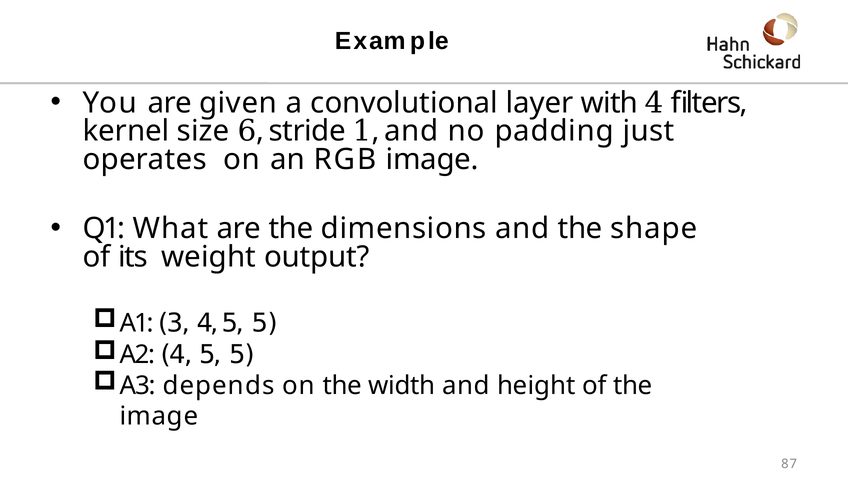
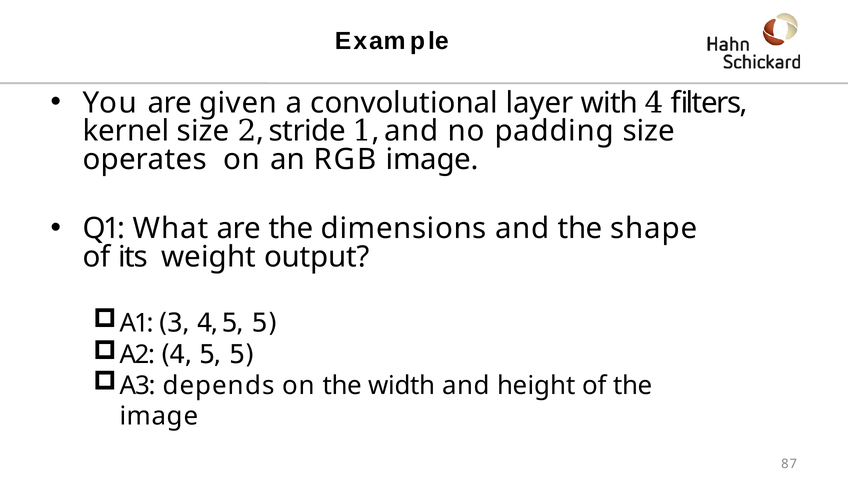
6: 6 -> 2
padding just: just -> size
